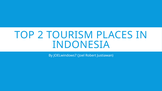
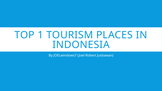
2: 2 -> 1
